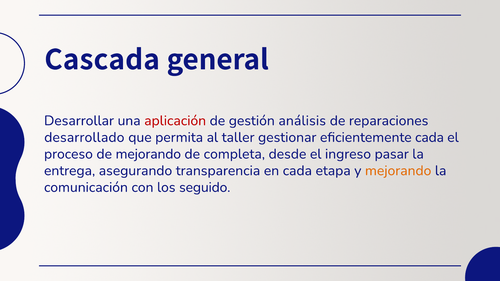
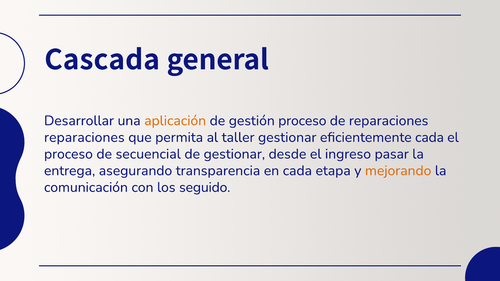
aplicación colour: red -> orange
gestión análisis: análisis -> proceso
desarrollado at (84, 137): desarrollado -> reparaciones
de mejorando: mejorando -> secuencial
de completa: completa -> gestionar
